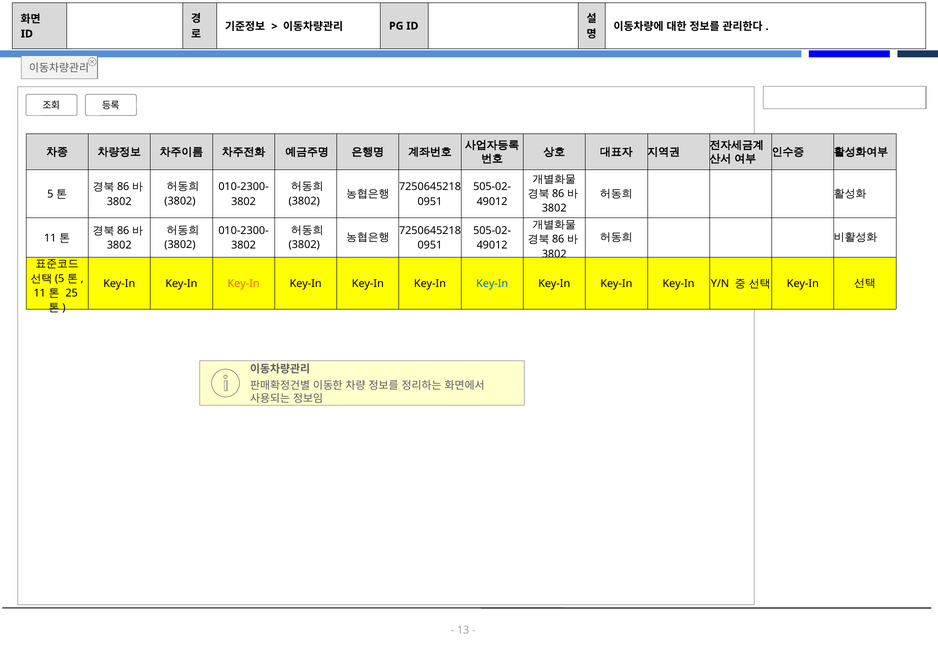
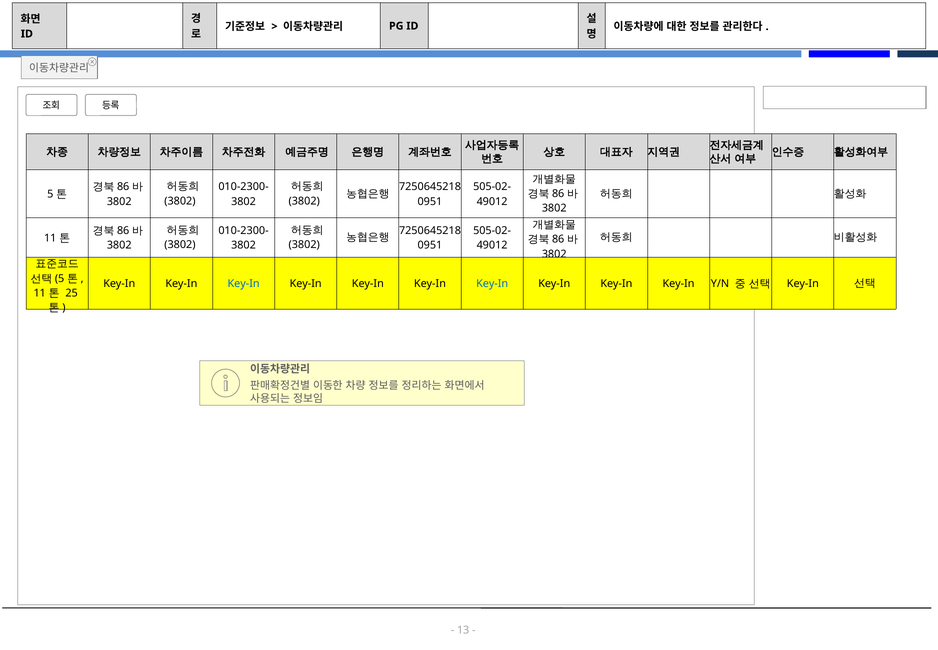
Key-In at (244, 283) colour: orange -> blue
